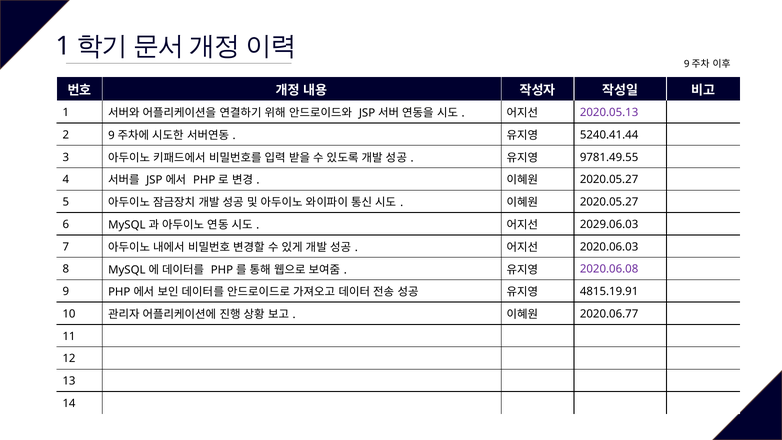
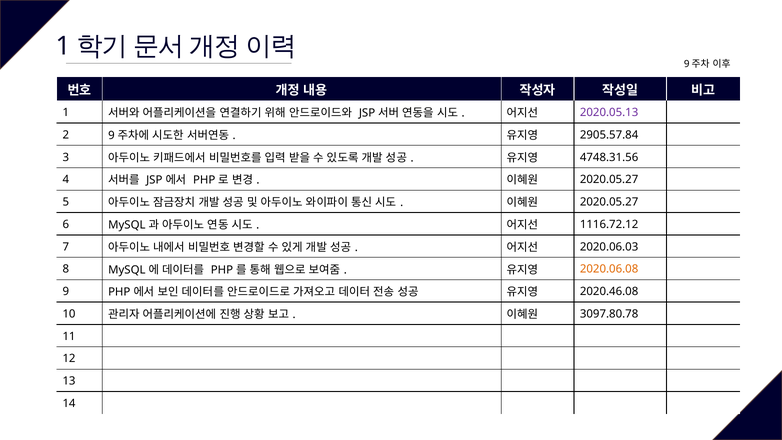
5240.41.44: 5240.41.44 -> 2905.57.84
9781.49.55: 9781.49.55 -> 4748.31.56
2029.06.03: 2029.06.03 -> 1116.72.12
2020.06.08 colour: purple -> orange
4815.19.91: 4815.19.91 -> 2020.46.08
2020.06.77: 2020.06.77 -> 3097.80.78
